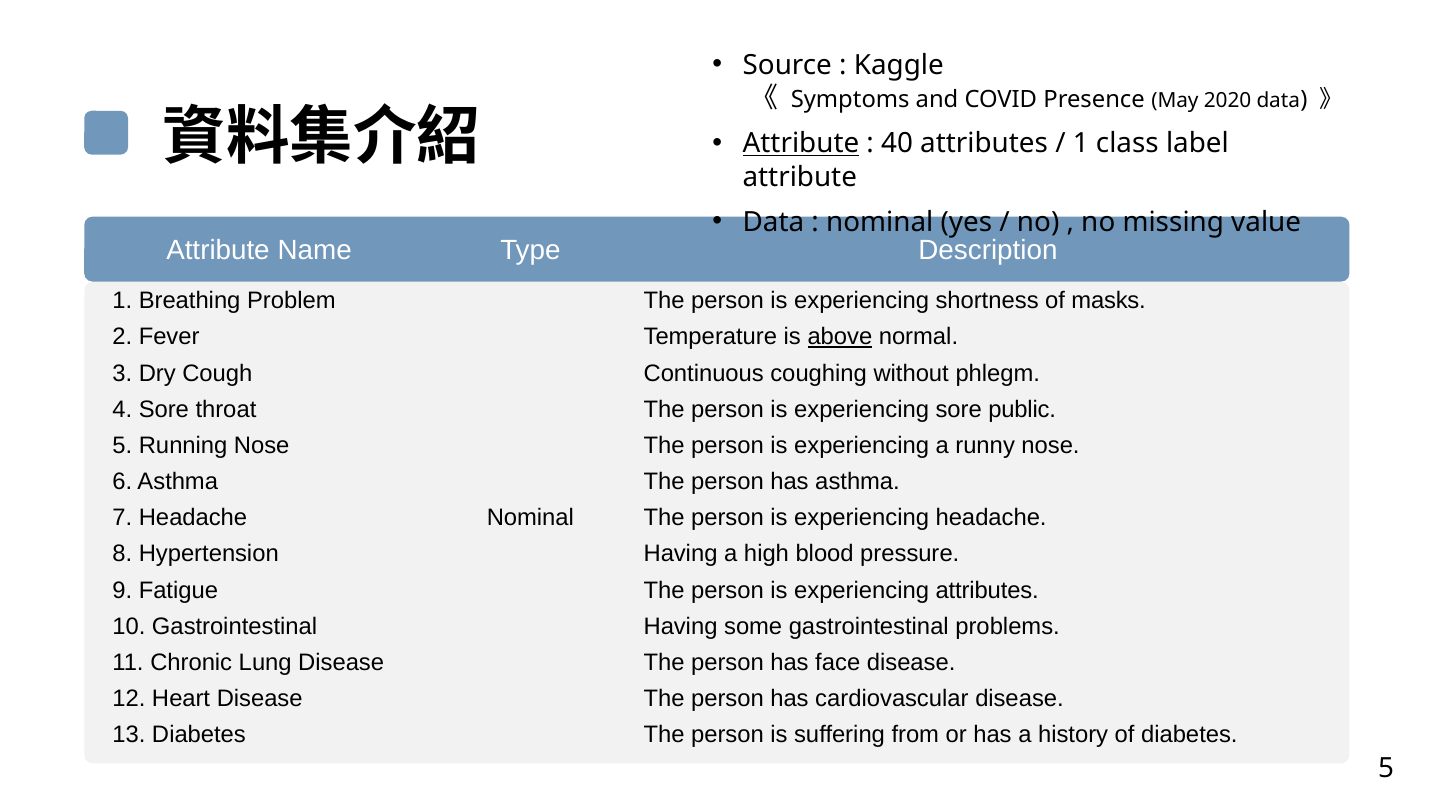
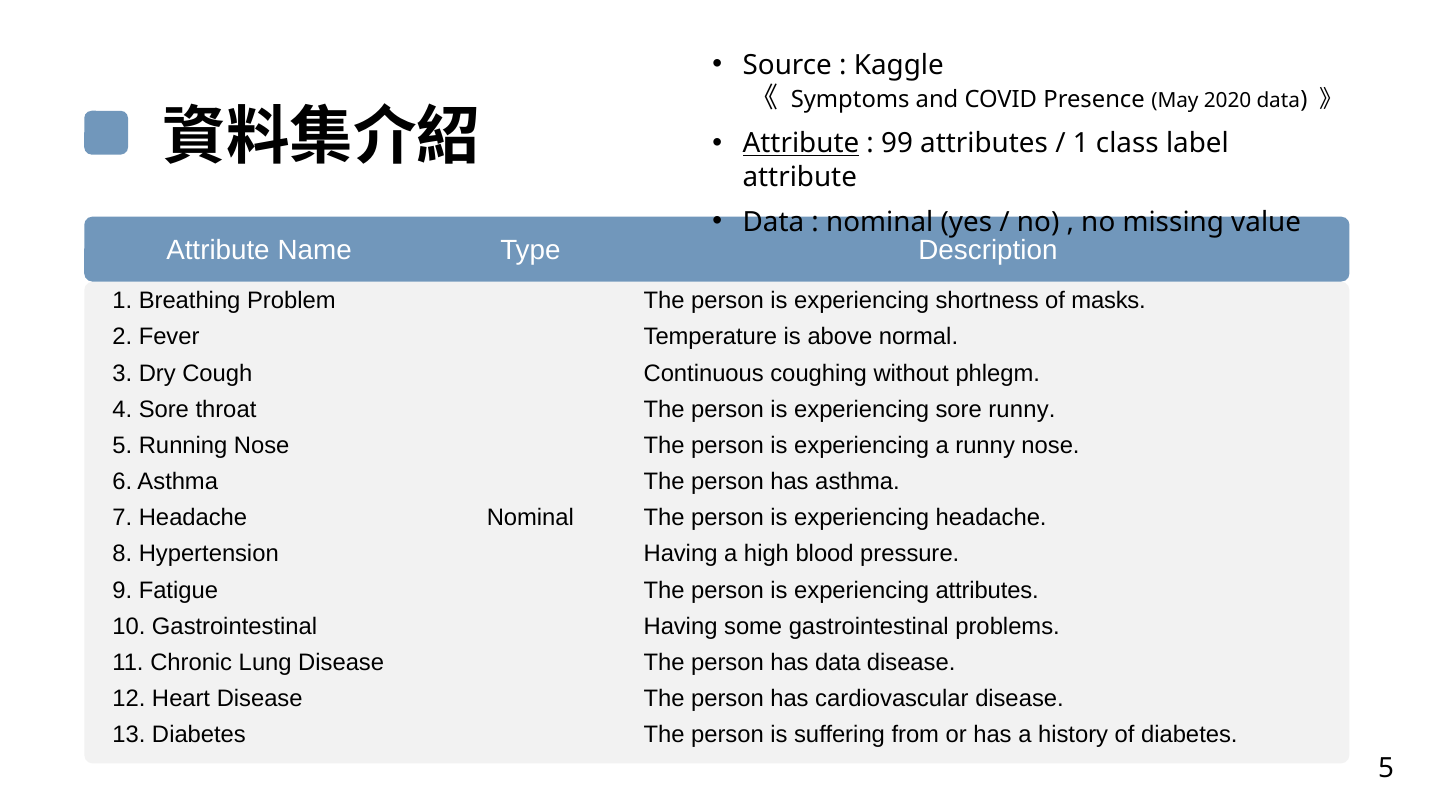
40: 40 -> 99
above underline: present -> none
sore public: public -> runny
has face: face -> data
